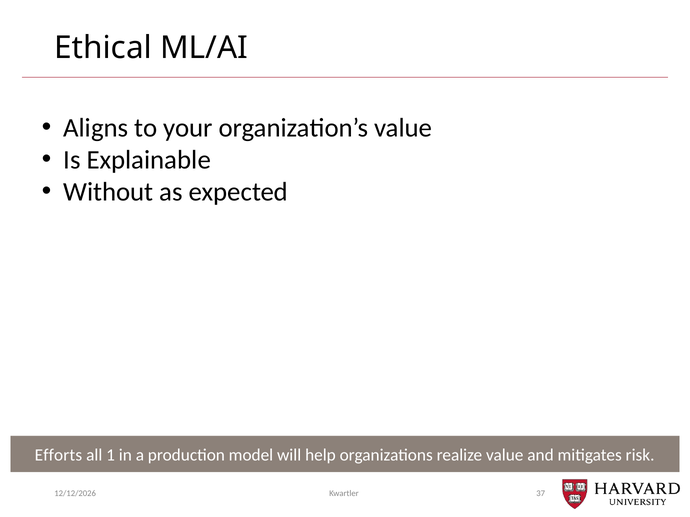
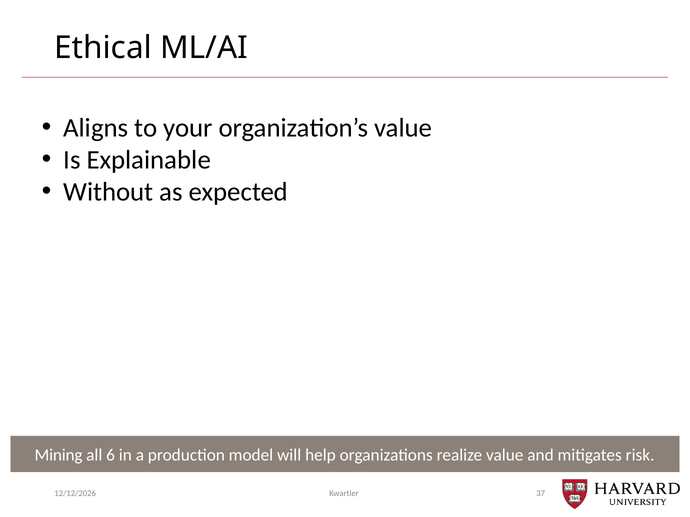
Efforts: Efforts -> Mining
1: 1 -> 6
